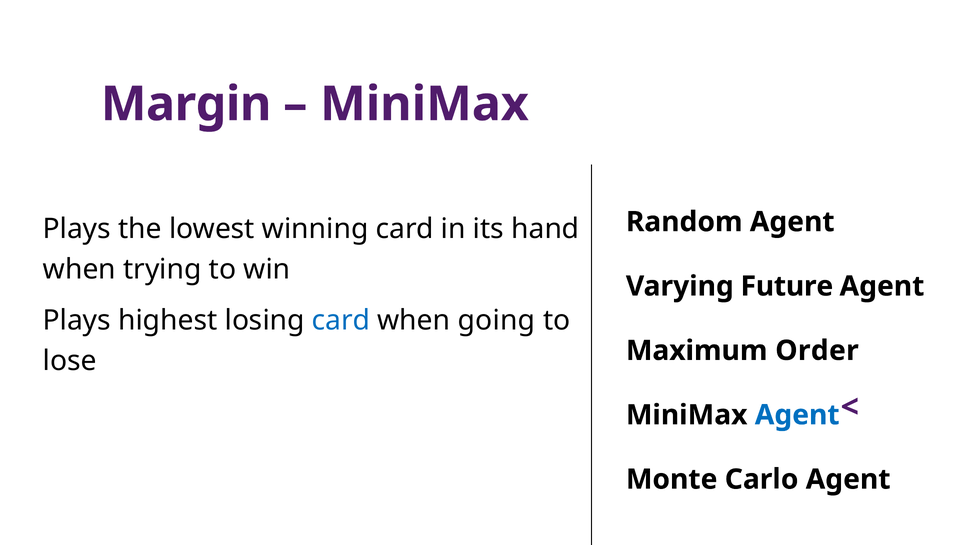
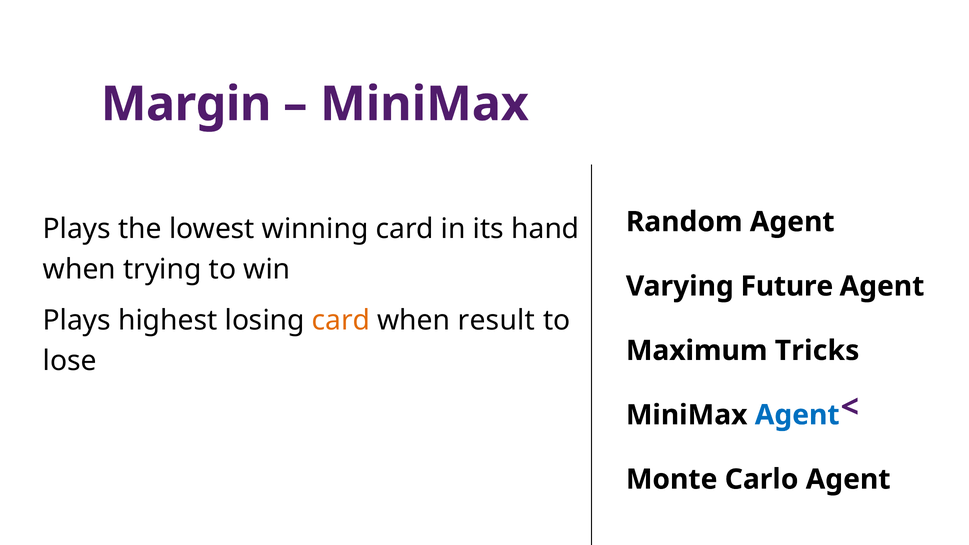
card at (341, 320) colour: blue -> orange
going: going -> result
Order: Order -> Tricks
